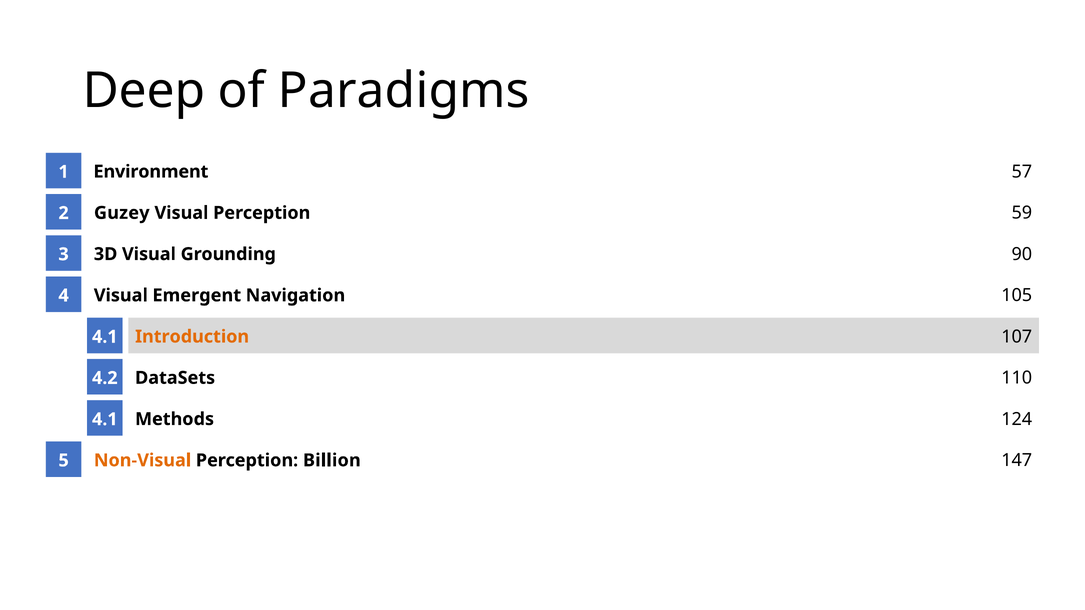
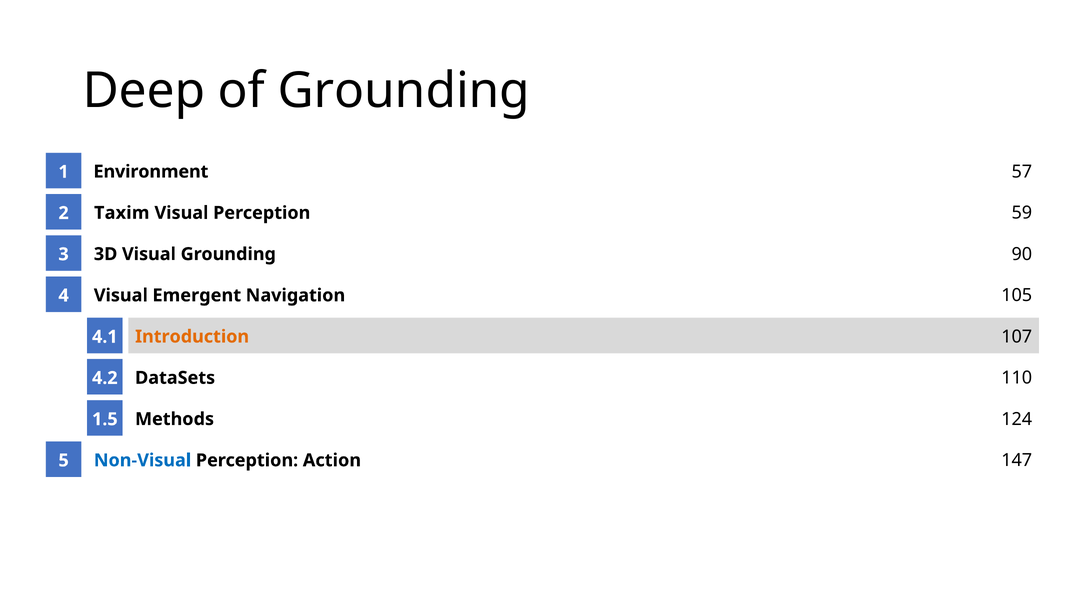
of Paradigms: Paradigms -> Grounding
Guzey: Guzey -> Taxim
4.1 at (105, 419): 4.1 -> 1.5
Non-Visual colour: orange -> blue
Billion: Billion -> Action
